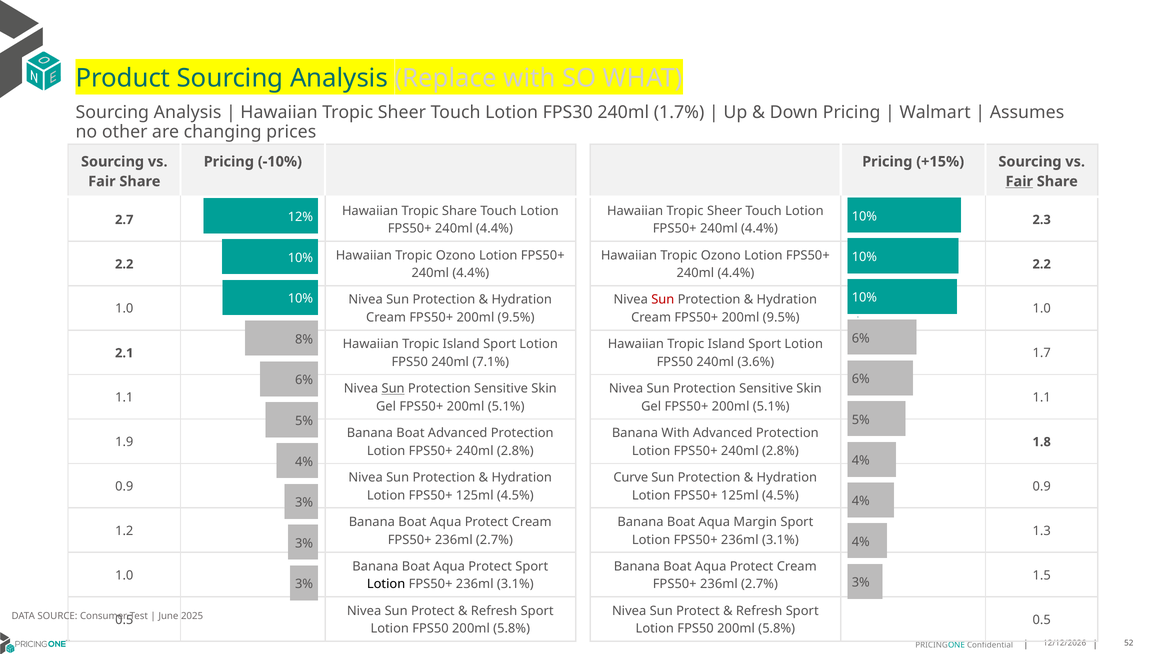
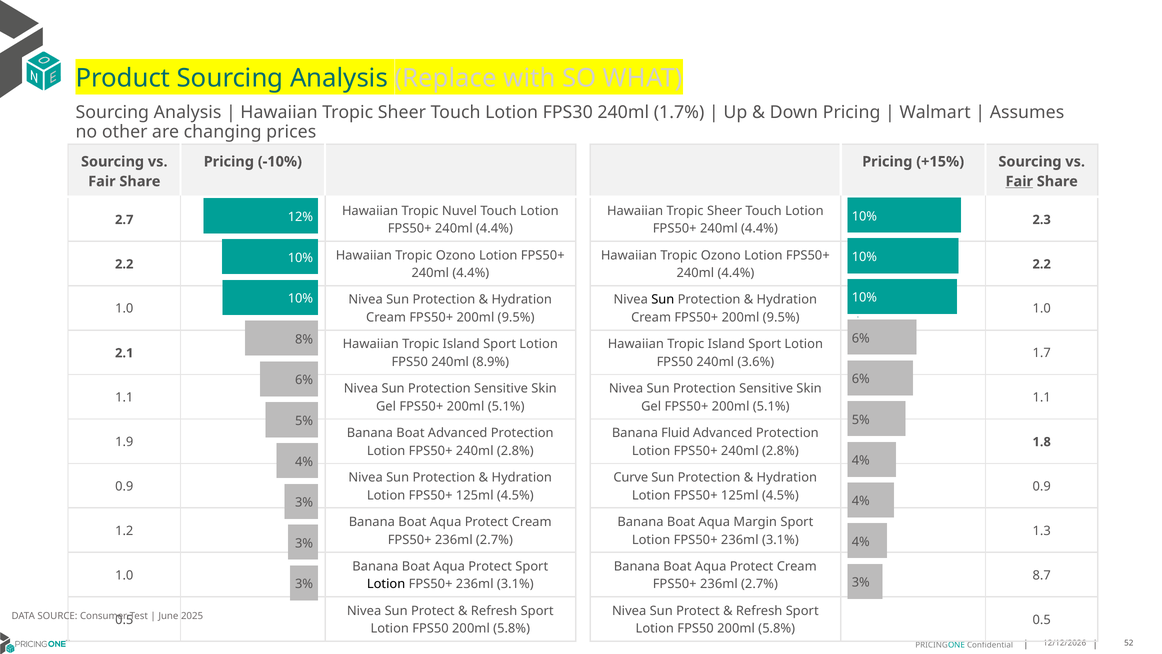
Tropic Share: Share -> Nuvel
Sun at (663, 300) colour: red -> black
7.1%: 7.1% -> 8.9%
Sun at (393, 388) underline: present -> none
Banana With: With -> Fluid
1.5: 1.5 -> 8.7
